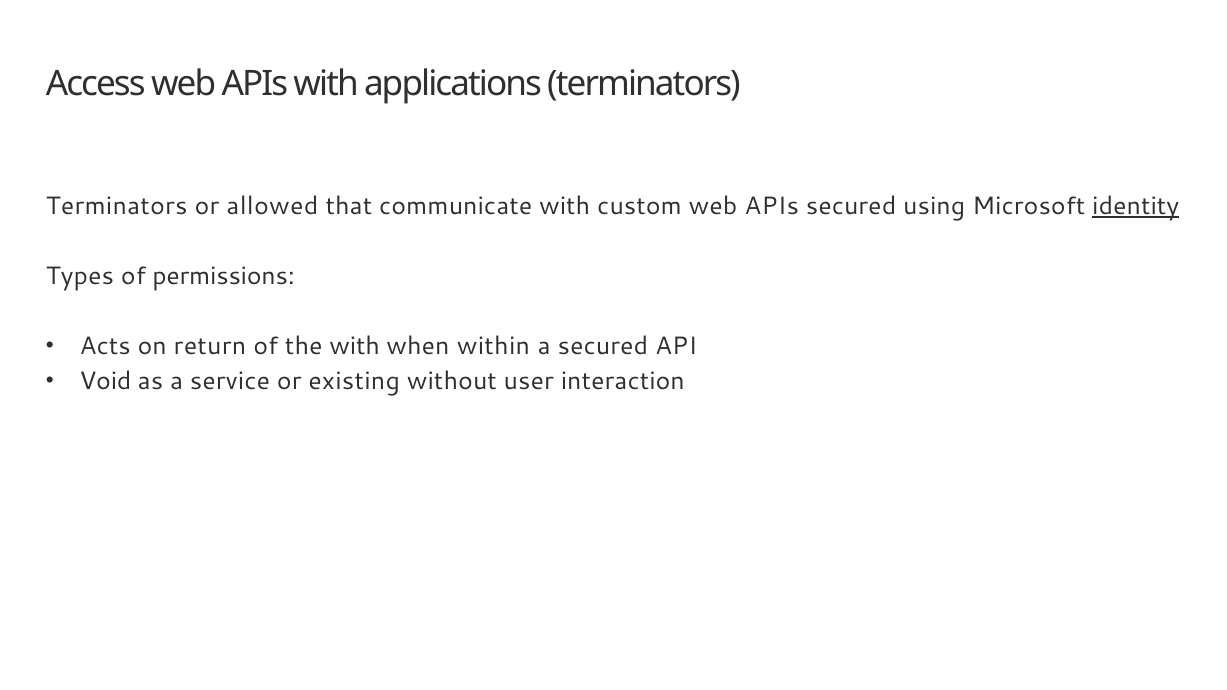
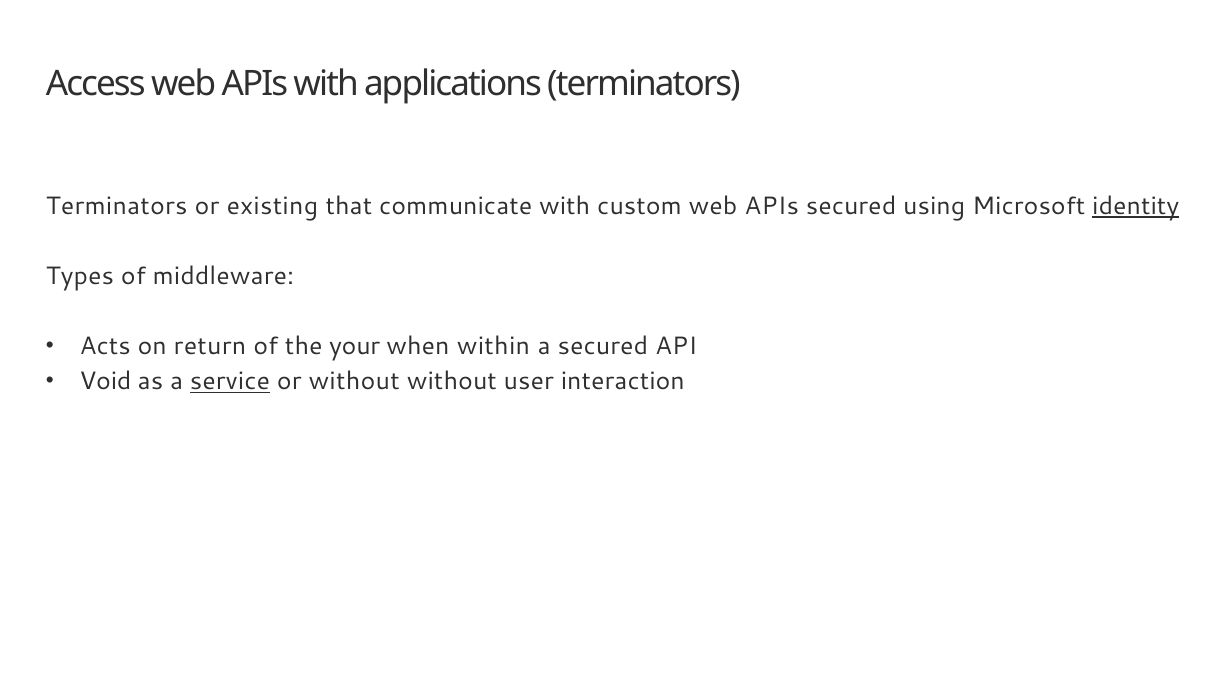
allowed: allowed -> existing
permissions: permissions -> middleware
the with: with -> your
service underline: none -> present
or existing: existing -> without
